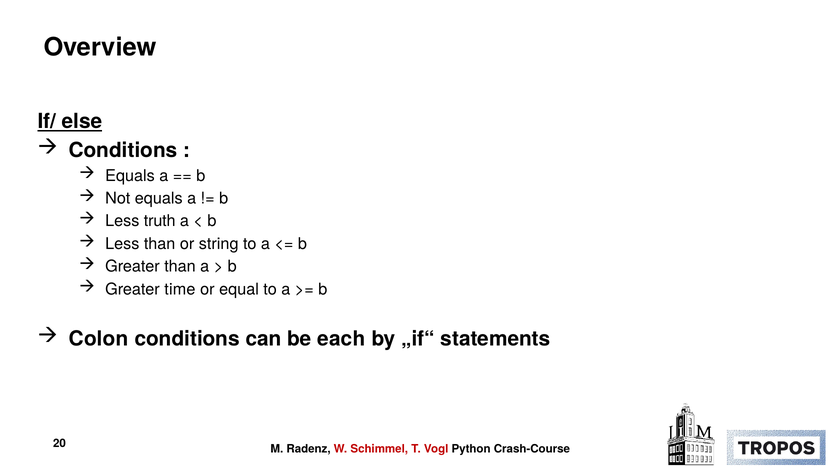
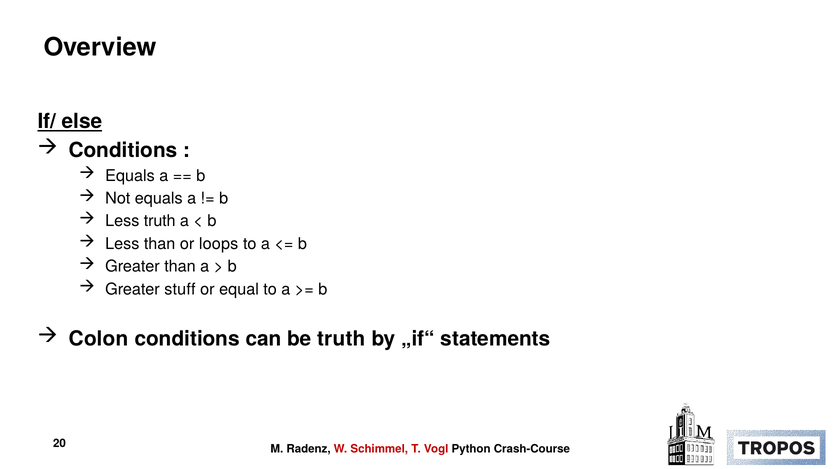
string: string -> loops
time: time -> stuff
be each: each -> truth
